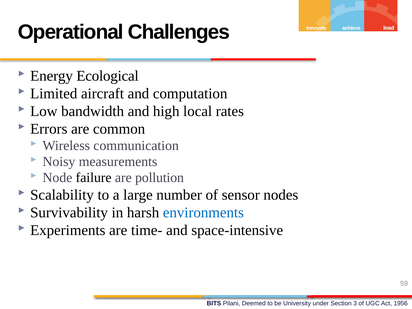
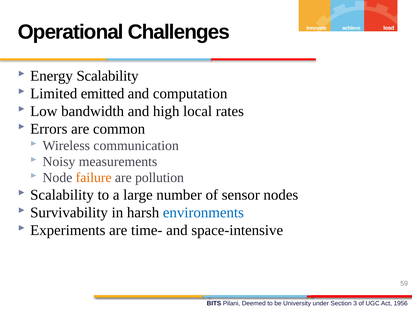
Energy Ecological: Ecological -> Scalability
aircraft: aircraft -> emitted
failure colour: black -> orange
